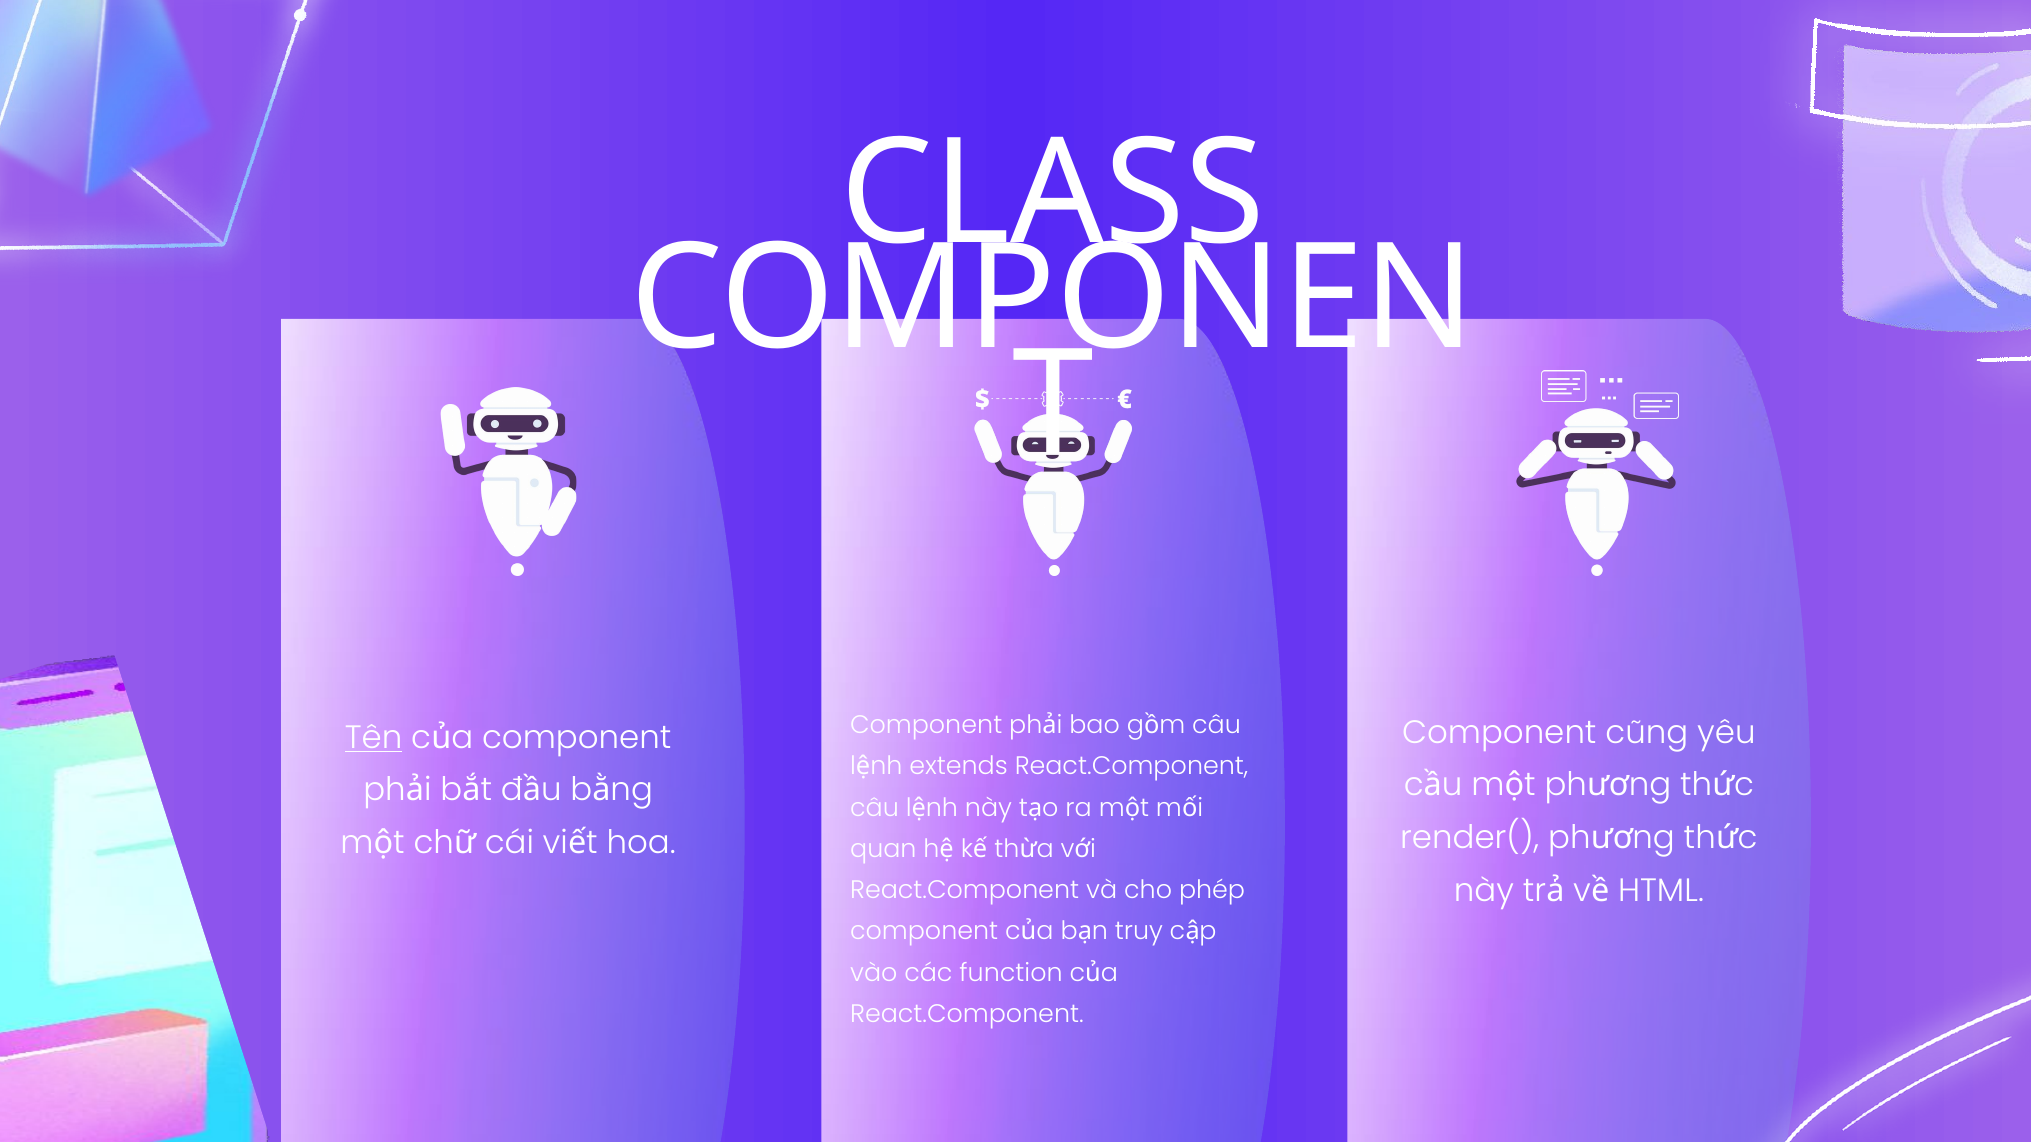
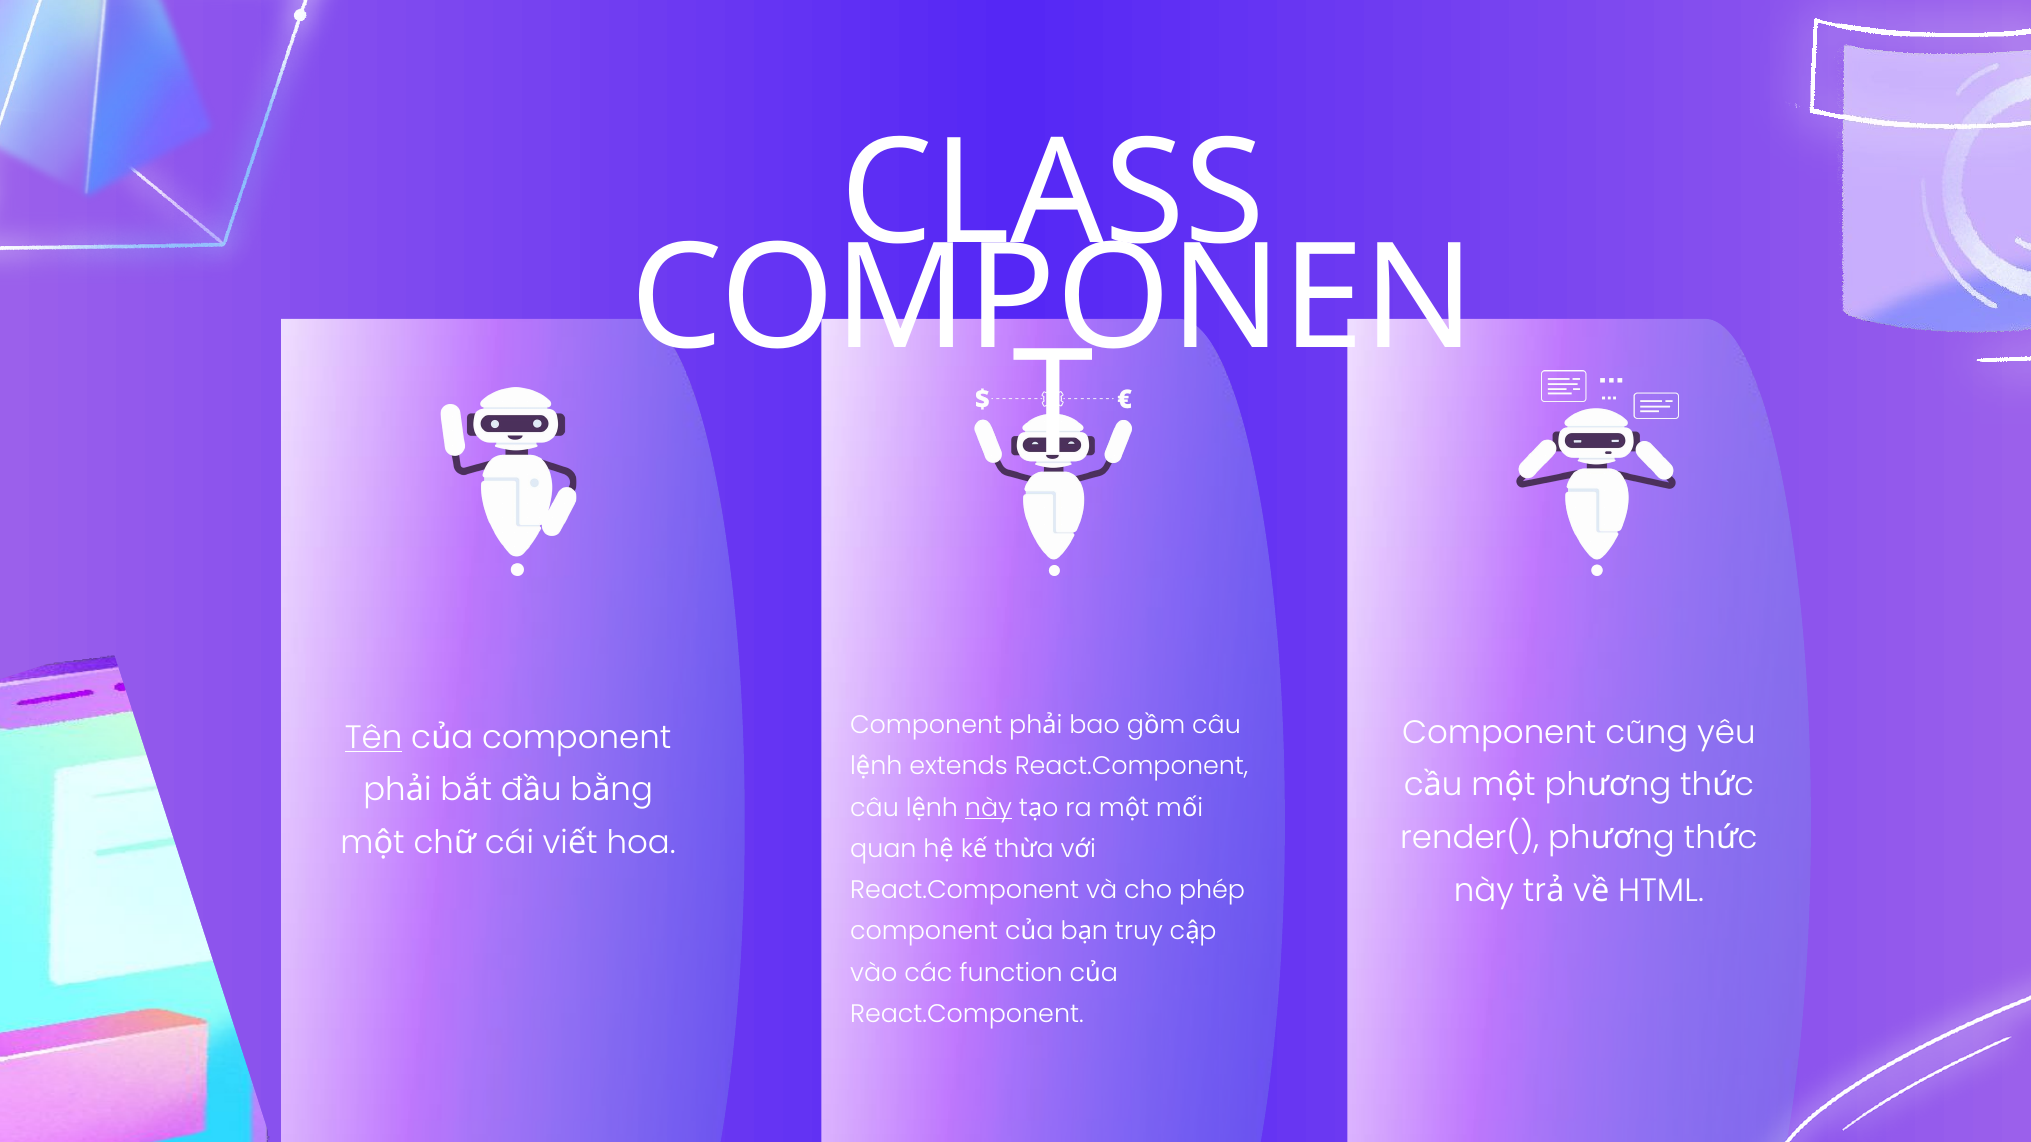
này at (988, 808) underline: none -> present
